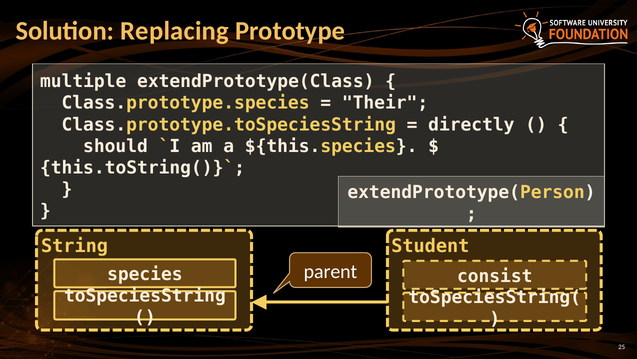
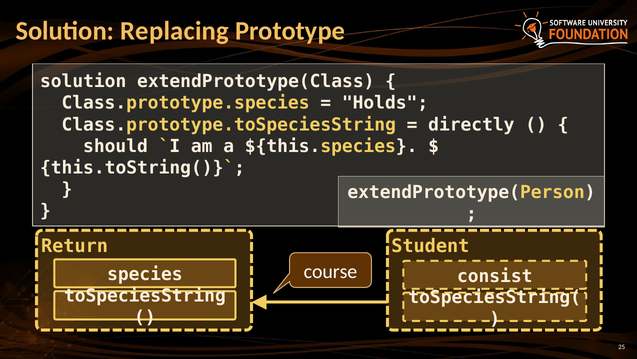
multiple at (83, 81): multiple -> solution
Their: Their -> Holds
String: String -> Return
parent: parent -> course
